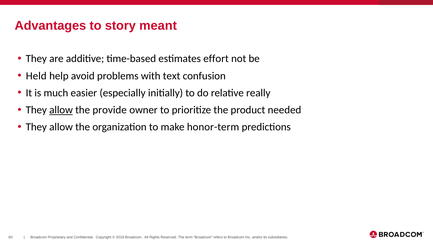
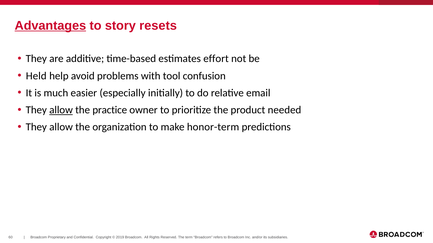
Advantages underline: none -> present
meant: meant -> resets
text: text -> tool
really: really -> email
provide: provide -> practice
